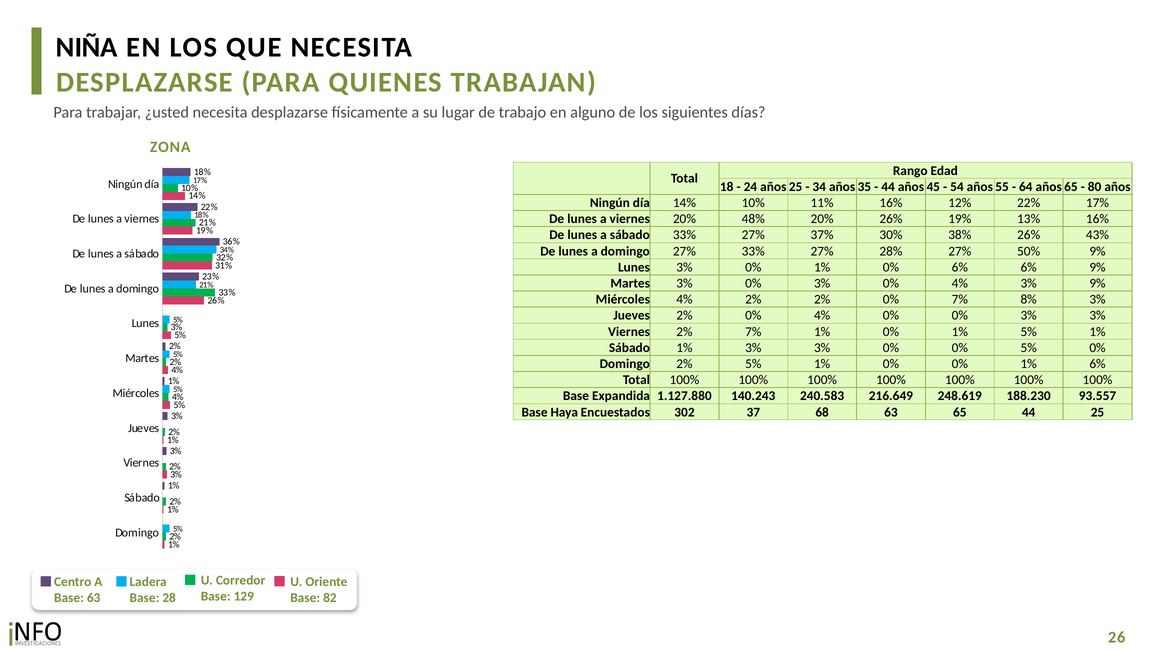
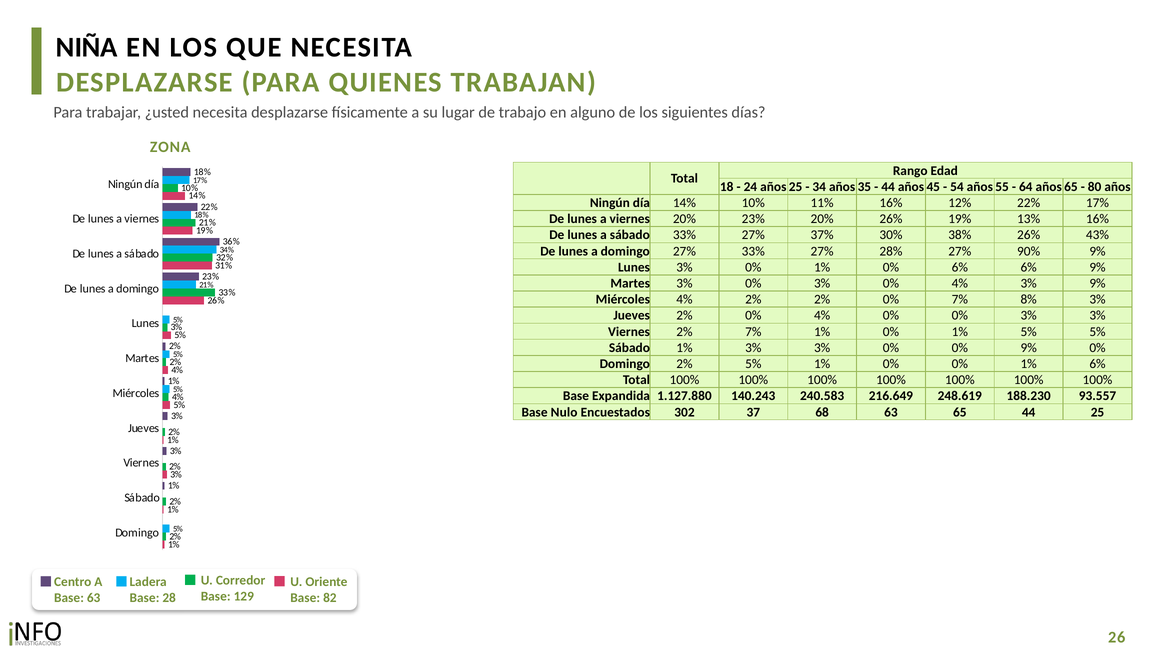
20% 48%: 48% -> 23%
50%: 50% -> 90%
1% 5% 1%: 1% -> 5%
0% 5%: 5% -> 9%
Haya: Haya -> Nulo
